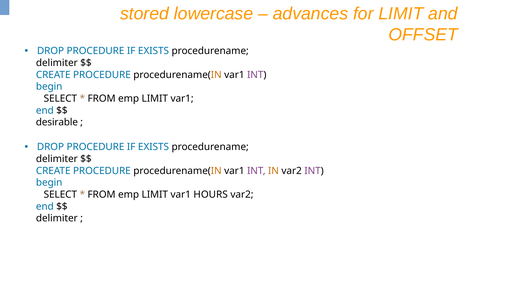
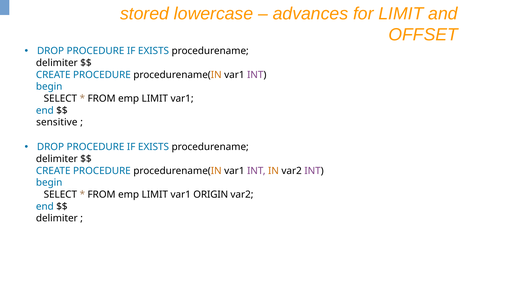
desirable: desirable -> sensitive
HOURS: HOURS -> ORIGIN
